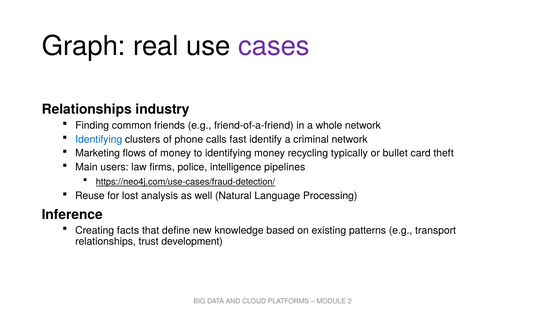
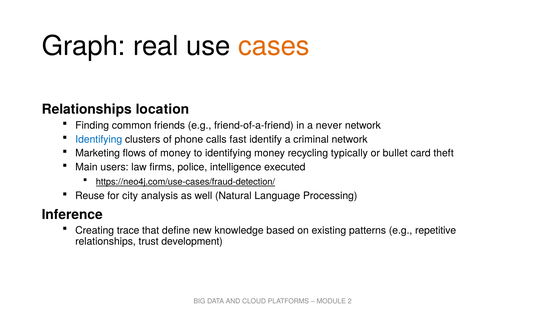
cases colour: purple -> orange
industry: industry -> location
whole: whole -> never
pipelines: pipelines -> executed
lost: lost -> city
facts: facts -> trace
transport: transport -> repetitive
